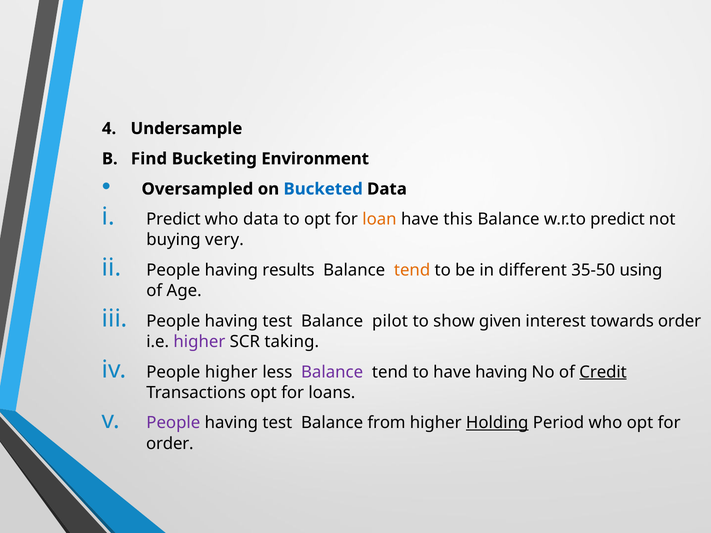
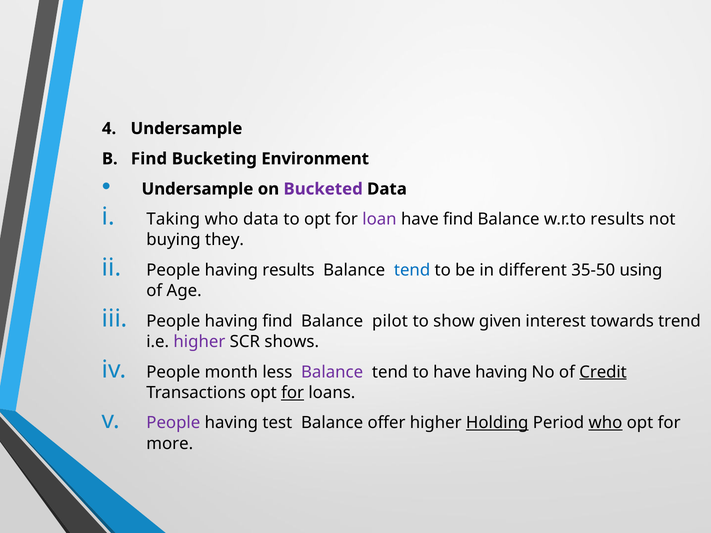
Oversampled at (197, 189): Oversampled -> Undersample
Bucketed colour: blue -> purple
Predict at (173, 219): Predict -> Taking
loan colour: orange -> purple
have this: this -> find
w.r.to predict: predict -> results
very: very -> they
tend at (412, 270) colour: orange -> blue
test at (277, 321): test -> find
towards order: order -> trend
taking: taking -> shows
People higher: higher -> month
for at (293, 393) underline: none -> present
from: from -> offer
who at (605, 423) underline: none -> present
order at (170, 444): order -> more
